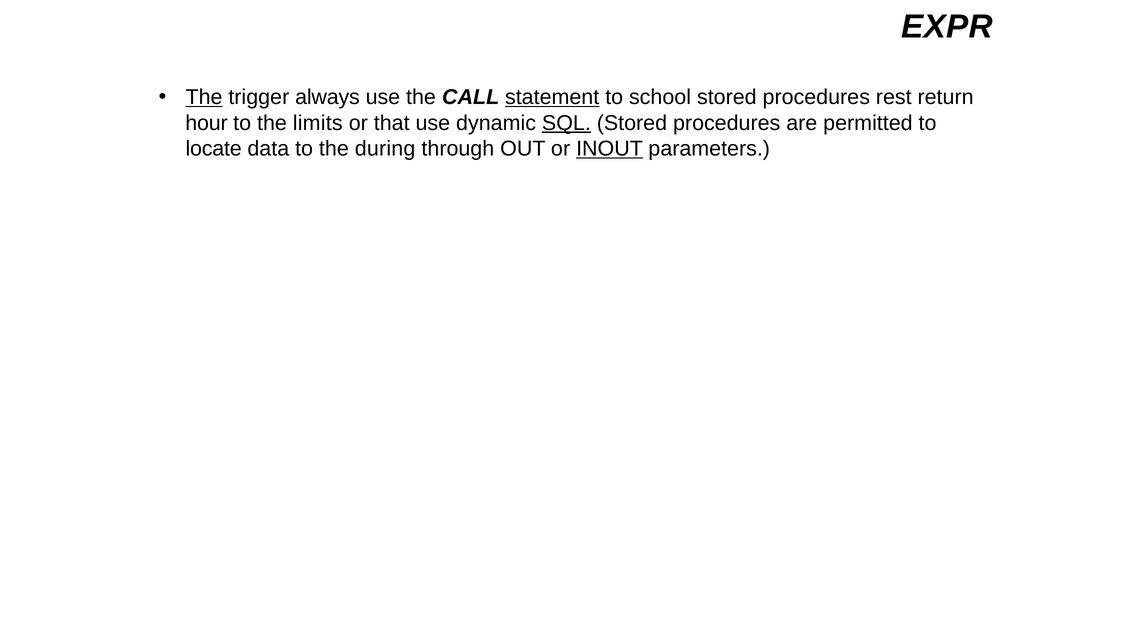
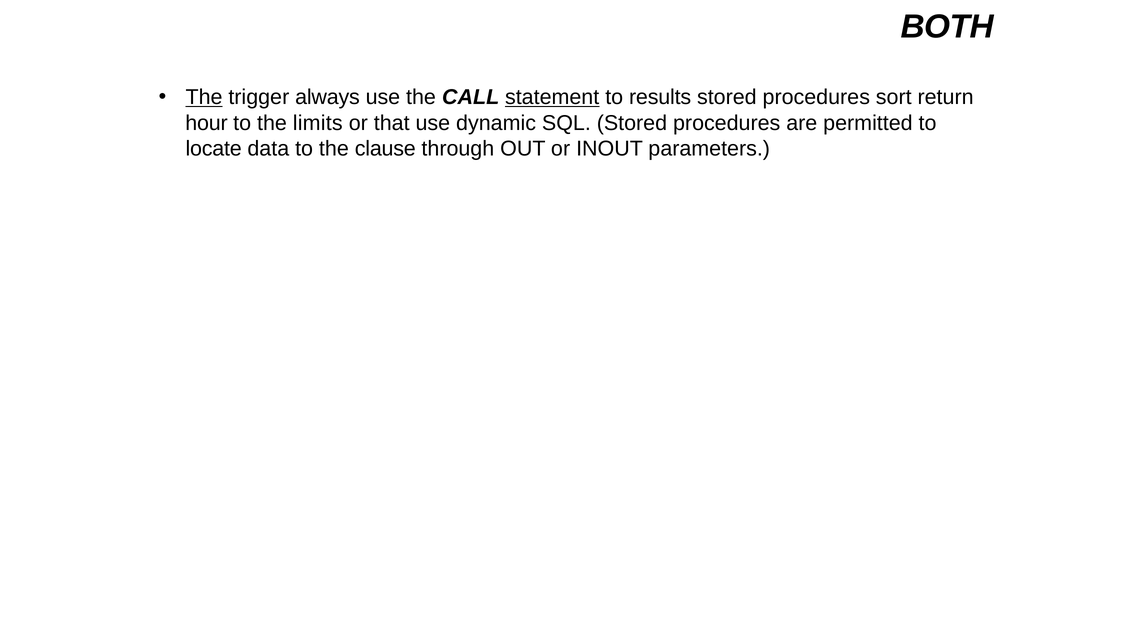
EXPR: EXPR -> BOTH
school: school -> results
rest: rest -> sort
SQL underline: present -> none
during: during -> clause
INOUT underline: present -> none
